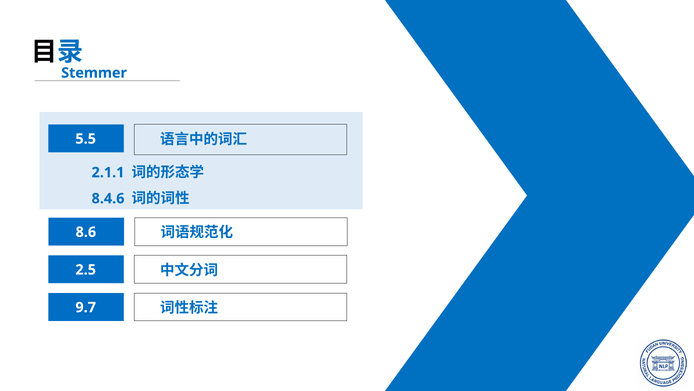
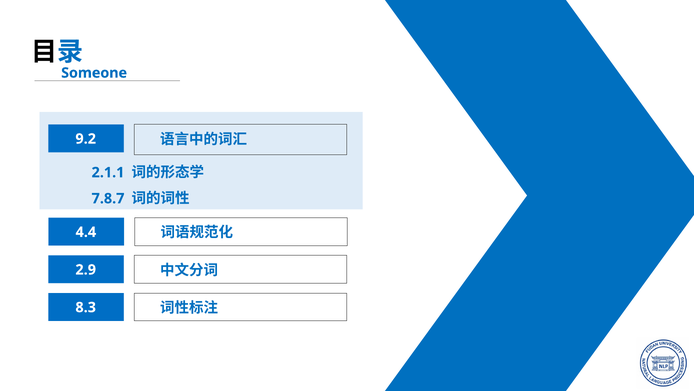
Stemmer: Stemmer -> Someone
5.5: 5.5 -> 9.2
8.4.6: 8.4.6 -> 7.8.7
8.6: 8.6 -> 4.4
2.5: 2.5 -> 2.9
9.7: 9.7 -> 8.3
